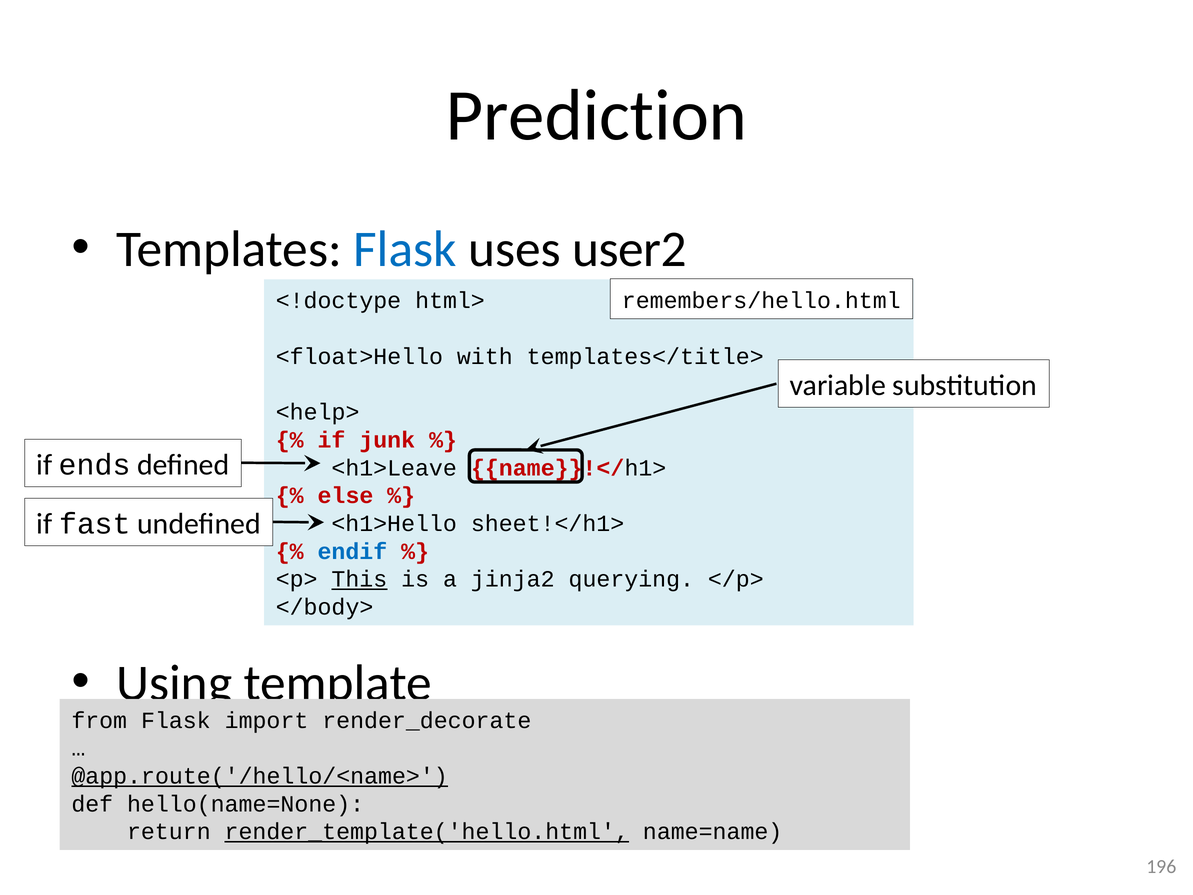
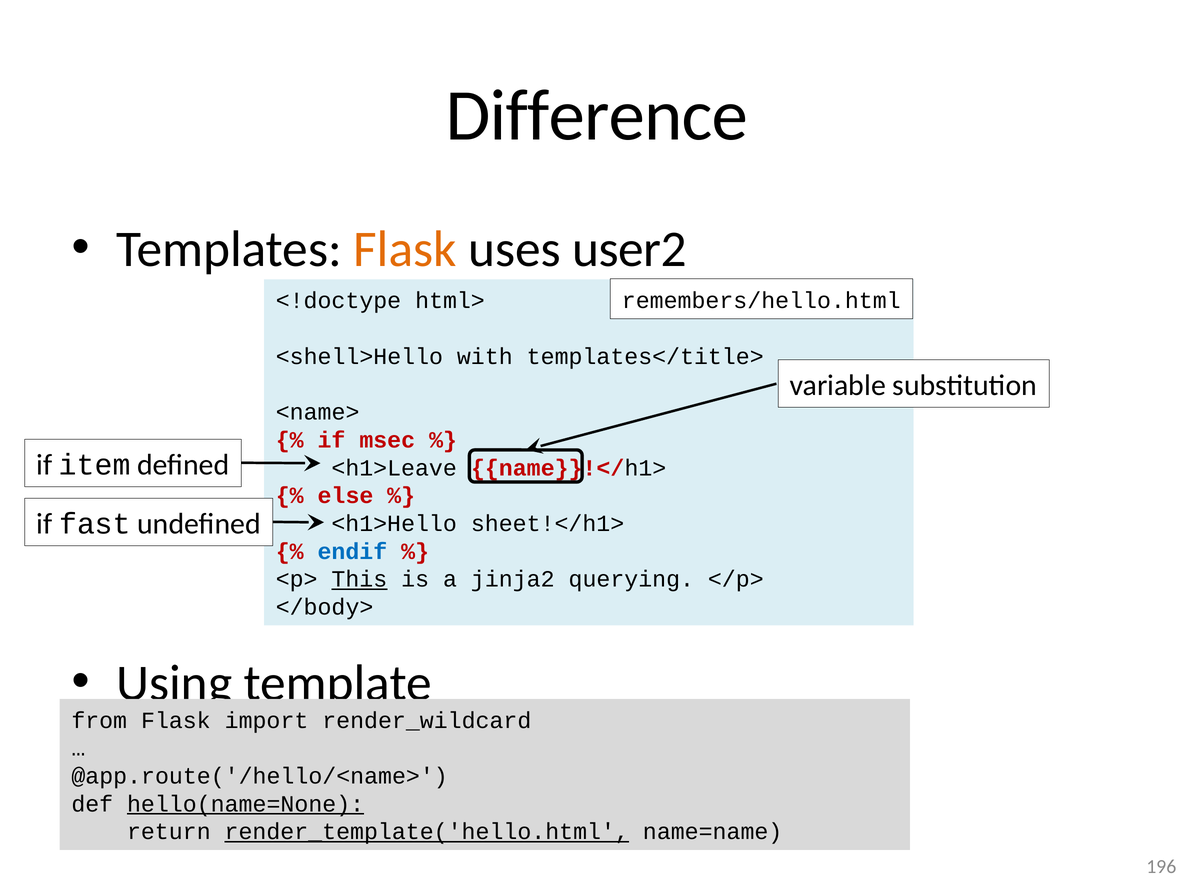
Prediction: Prediction -> Difference
Flask at (405, 249) colour: blue -> orange
<float>Hello: <float>Hello -> <shell>Hello
<help>: <help> -> <name>
junk: junk -> msec
ends: ends -> item
render_decorate: render_decorate -> render_wildcard
@app.route('/hello/<name> underline: present -> none
hello(name=None underline: none -> present
